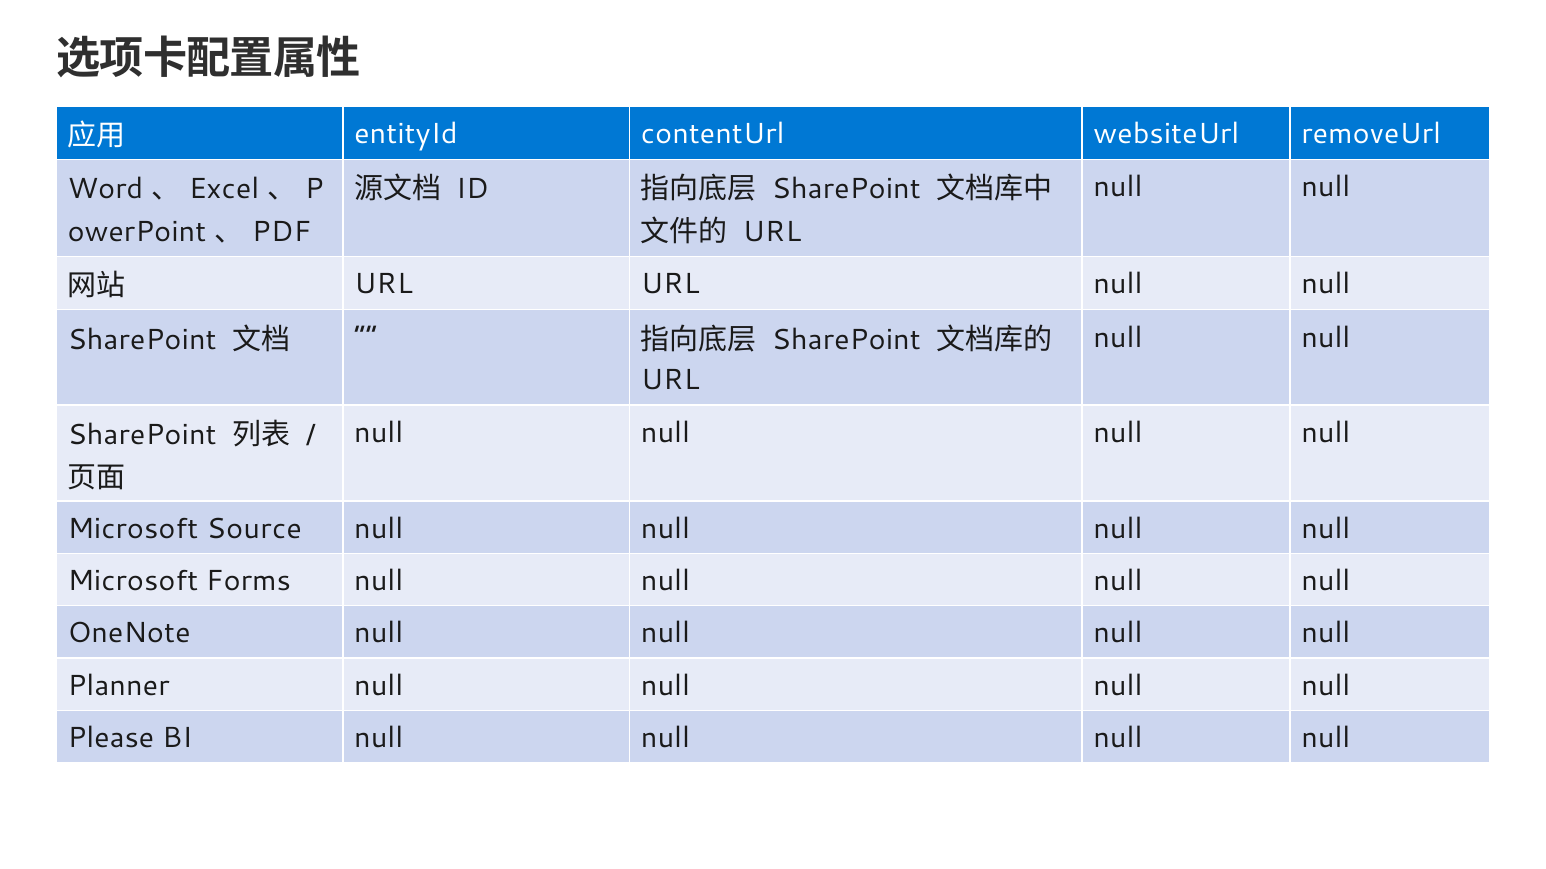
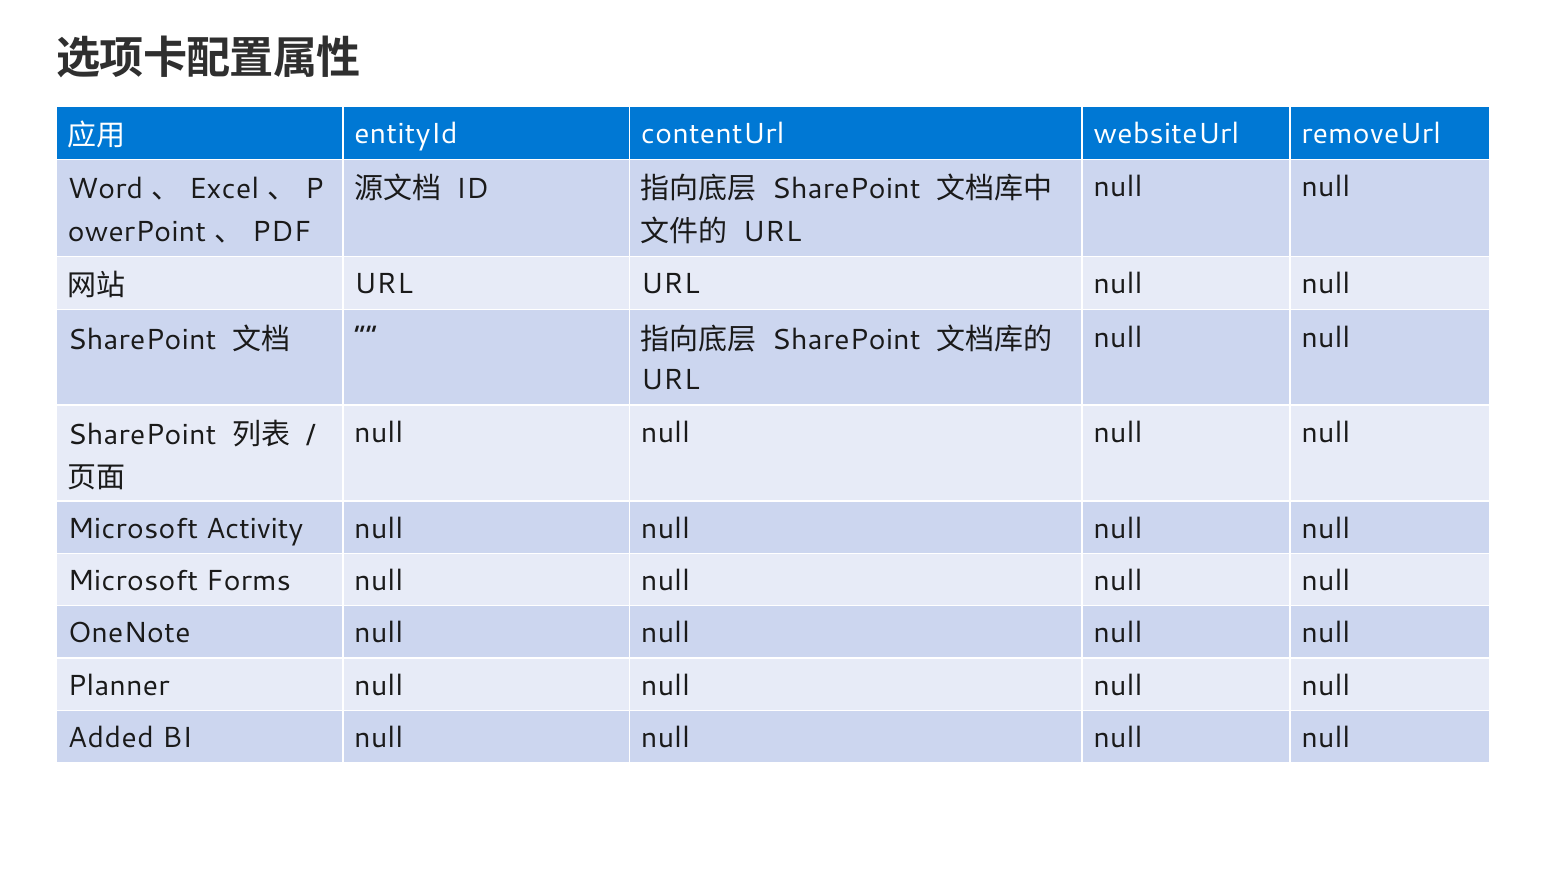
Source: Source -> Activity
Please: Please -> Added
